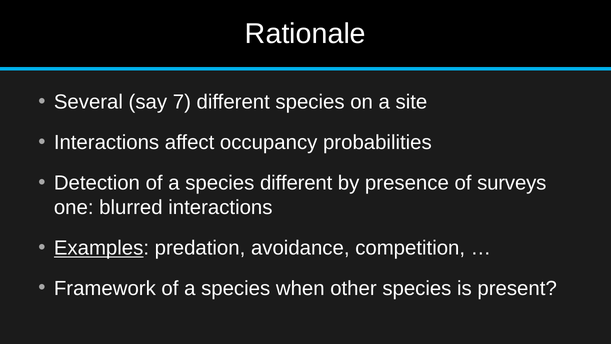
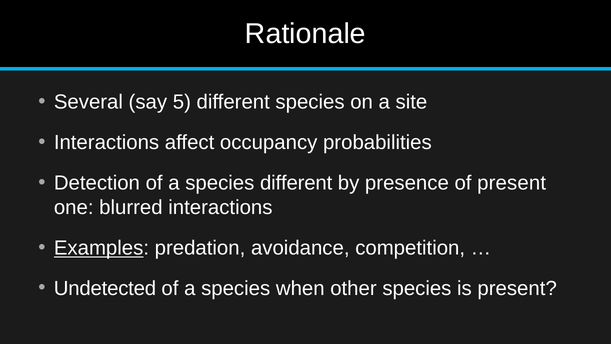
7: 7 -> 5
of surveys: surveys -> present
Framework: Framework -> Undetected
